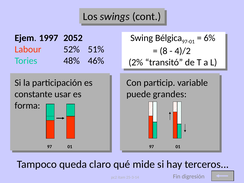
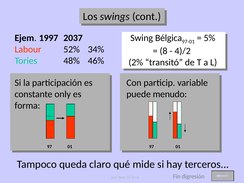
6%: 6% -> 5%
2052: 2052 -> 2037
51%: 51% -> 34%
usar: usar -> only
grandes: grandes -> menudo
